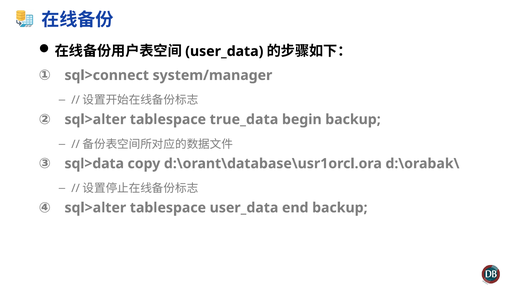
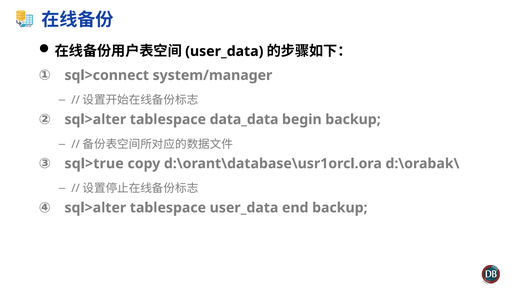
true_data: true_data -> data_data
sql>data: sql>data -> sql>true
